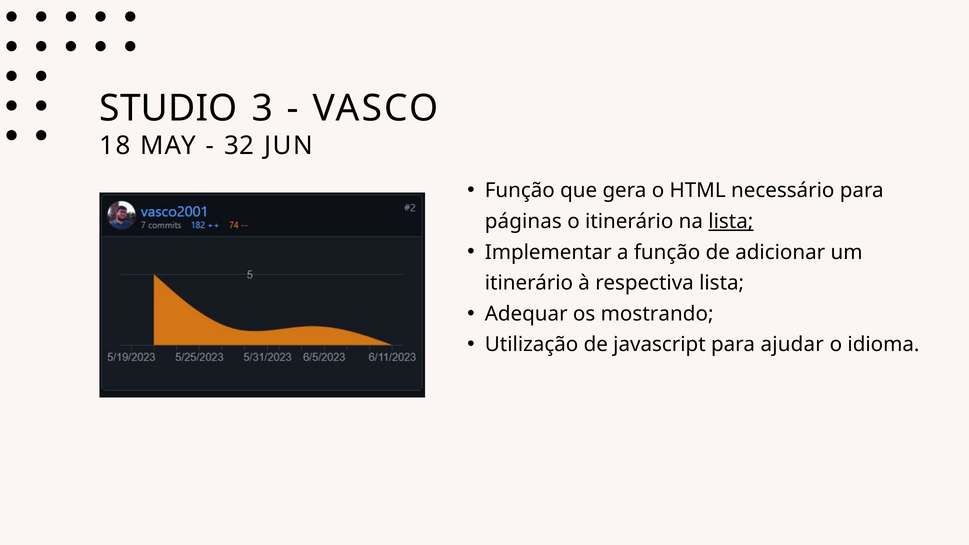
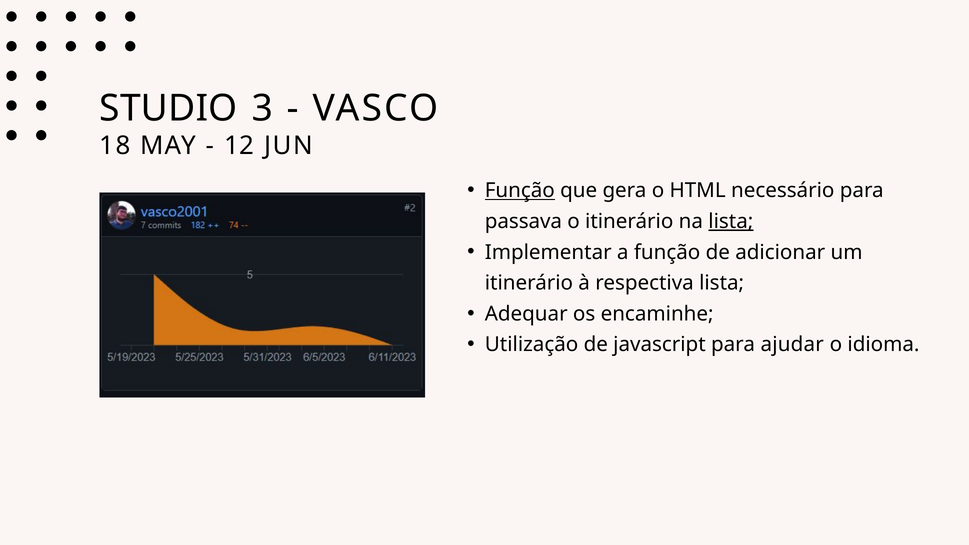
32: 32 -> 12
Função at (520, 191) underline: none -> present
páginas: páginas -> passava
mostrando: mostrando -> encaminhe
